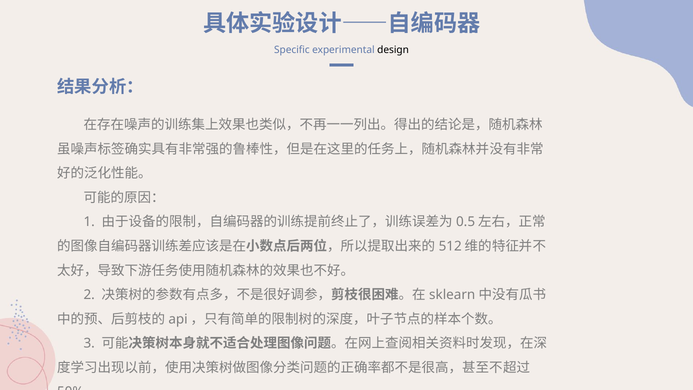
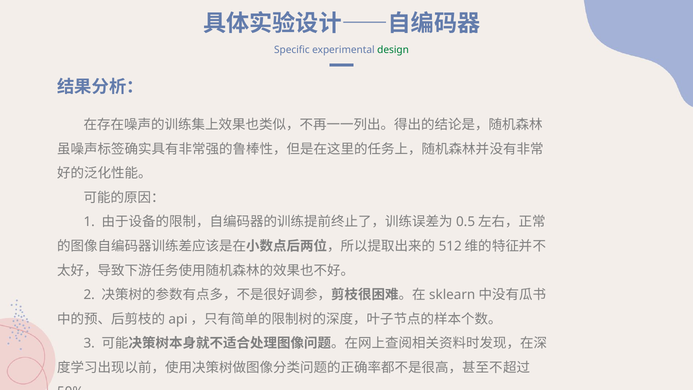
design colour: black -> green
